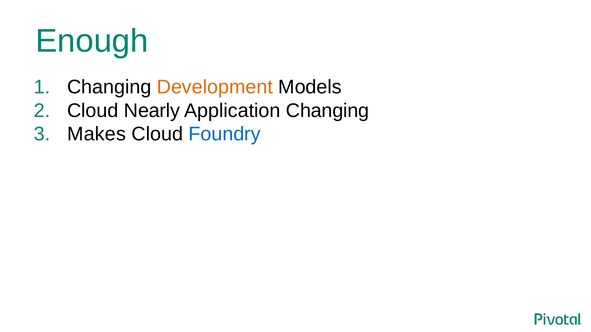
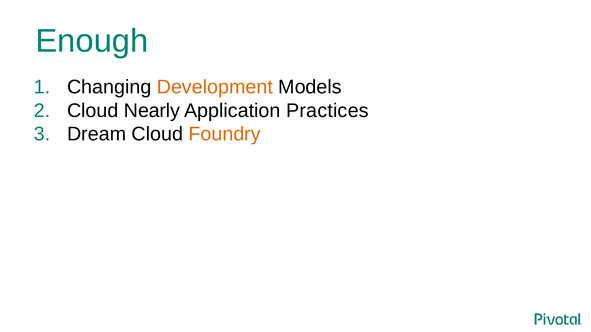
Application Changing: Changing -> Practices
Makes: Makes -> Dream
Foundry colour: blue -> orange
